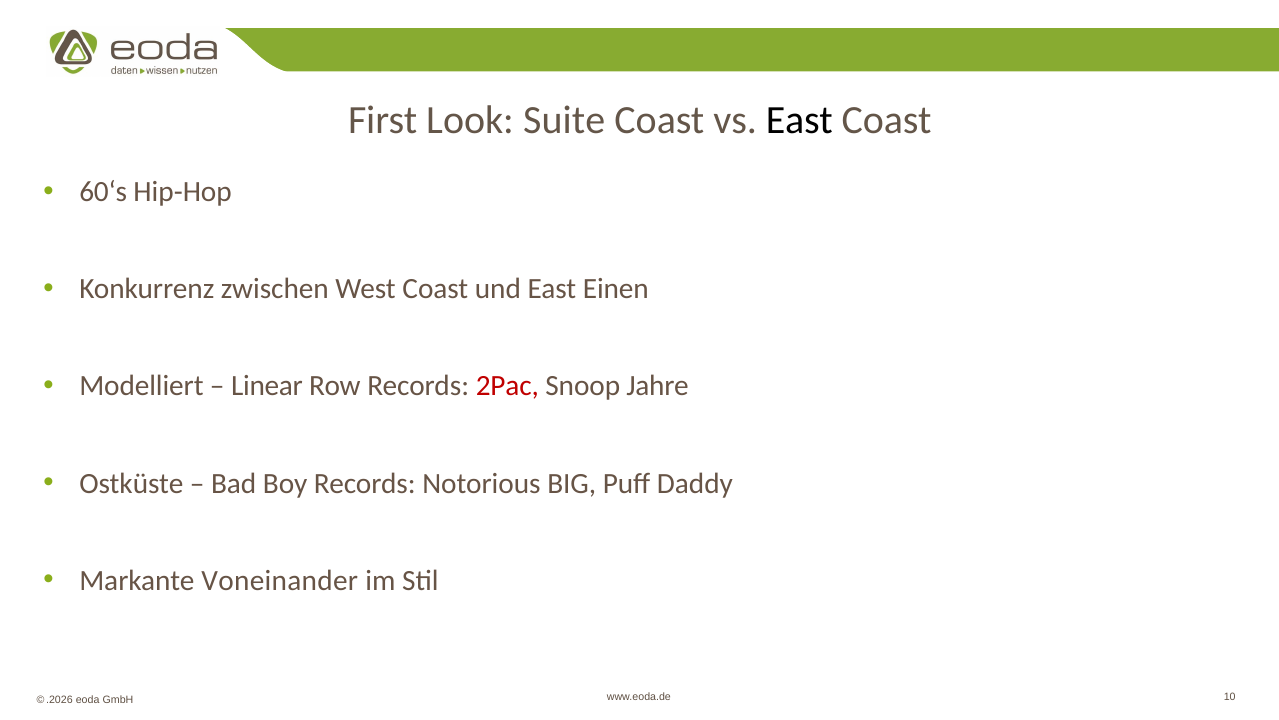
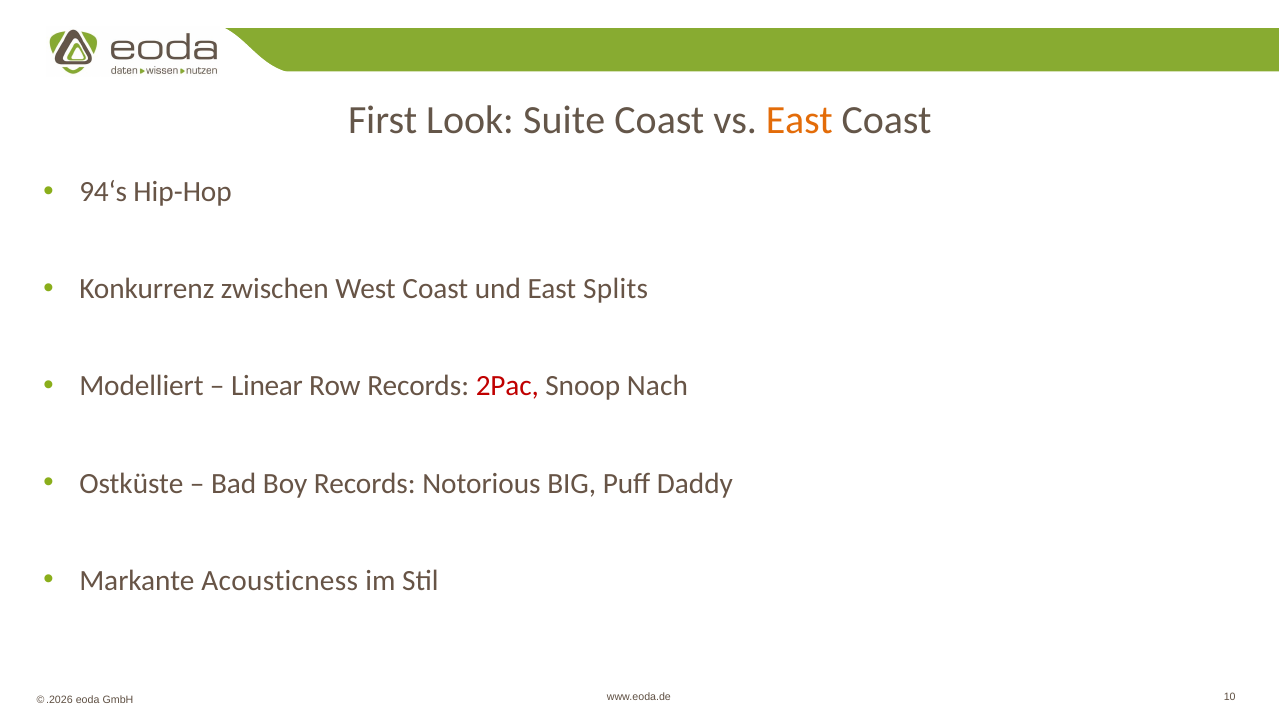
East at (799, 120) colour: black -> orange
60‘s: 60‘s -> 94‘s
Einen: Einen -> Splits
Jahre: Jahre -> Nach
Voneinander: Voneinander -> Acousticness
